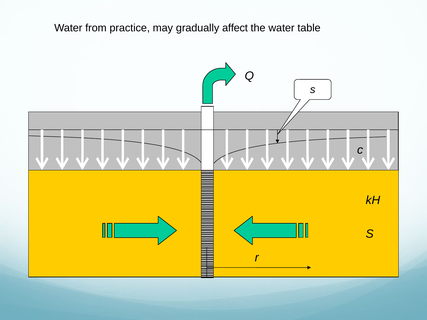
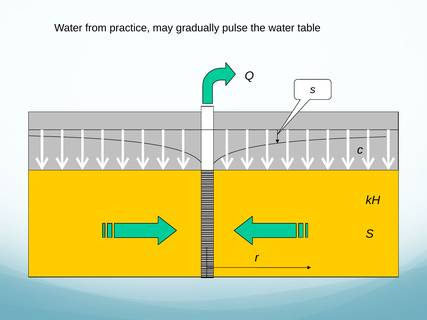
affect: affect -> pulse
